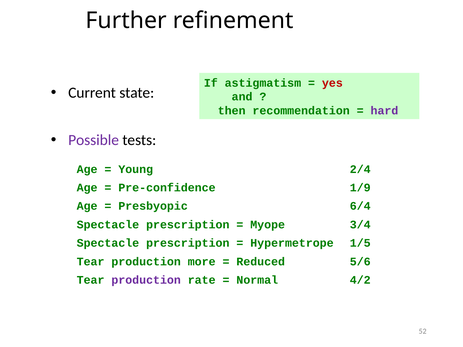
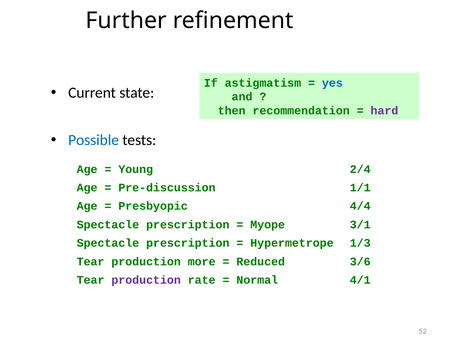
yes colour: red -> blue
Possible colour: purple -> blue
Pre-confidence: Pre-confidence -> Pre-discussion
1/9: 1/9 -> 1/1
6/4: 6/4 -> 4/4
3/4: 3/4 -> 3/1
1/5: 1/5 -> 1/3
5/6: 5/6 -> 3/6
4/2: 4/2 -> 4/1
